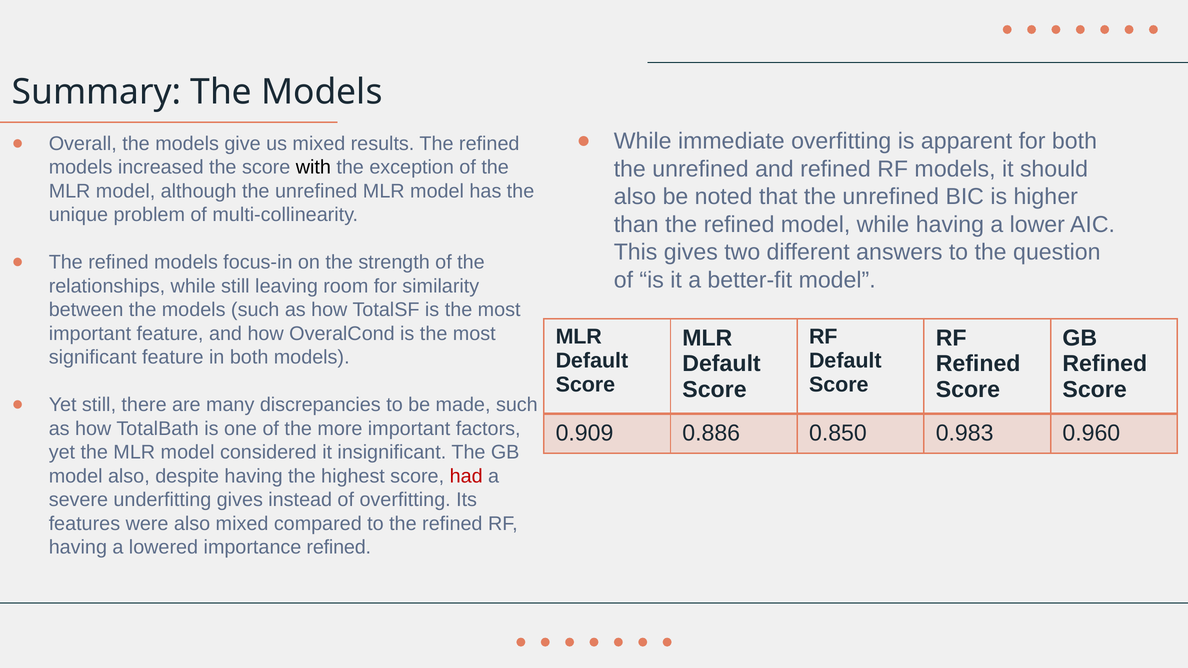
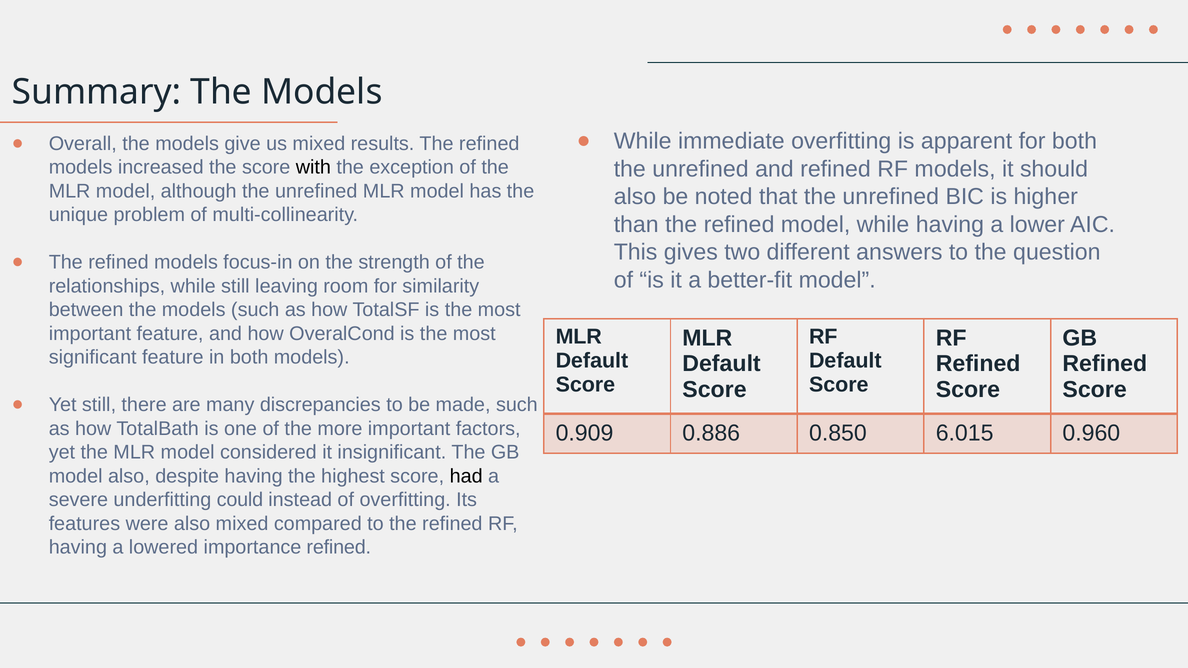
0.983: 0.983 -> 6.015
had colour: red -> black
underfitting gives: gives -> could
